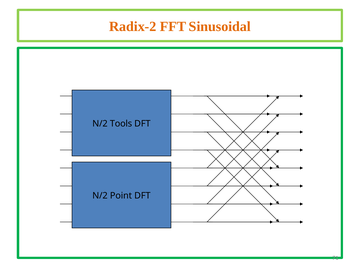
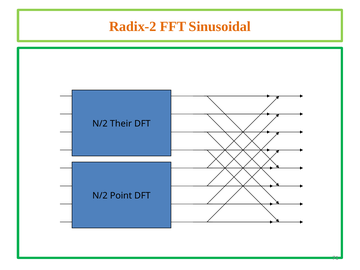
Tools: Tools -> Their
